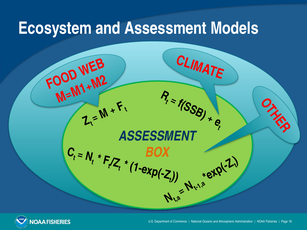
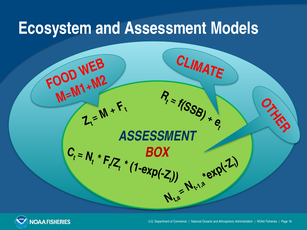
BOX colour: orange -> red
